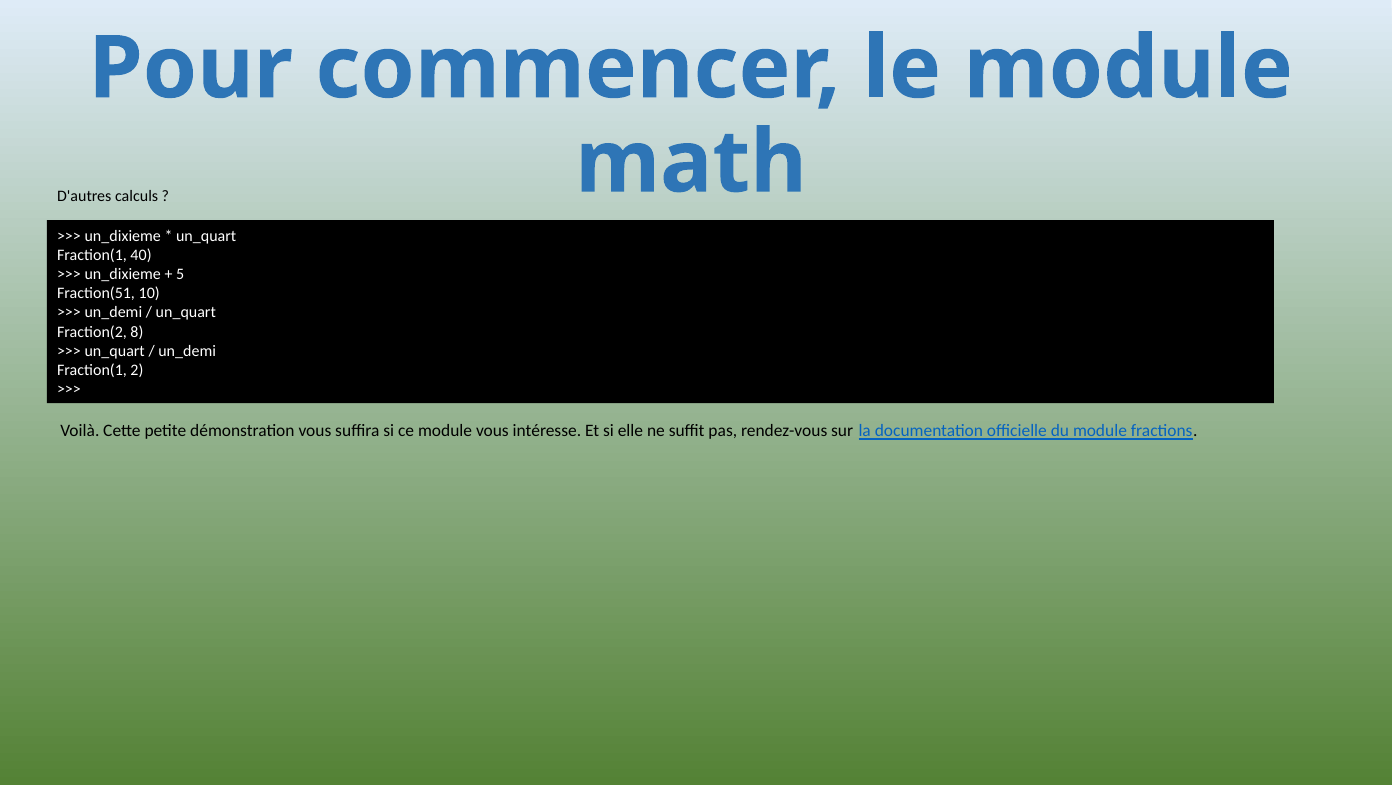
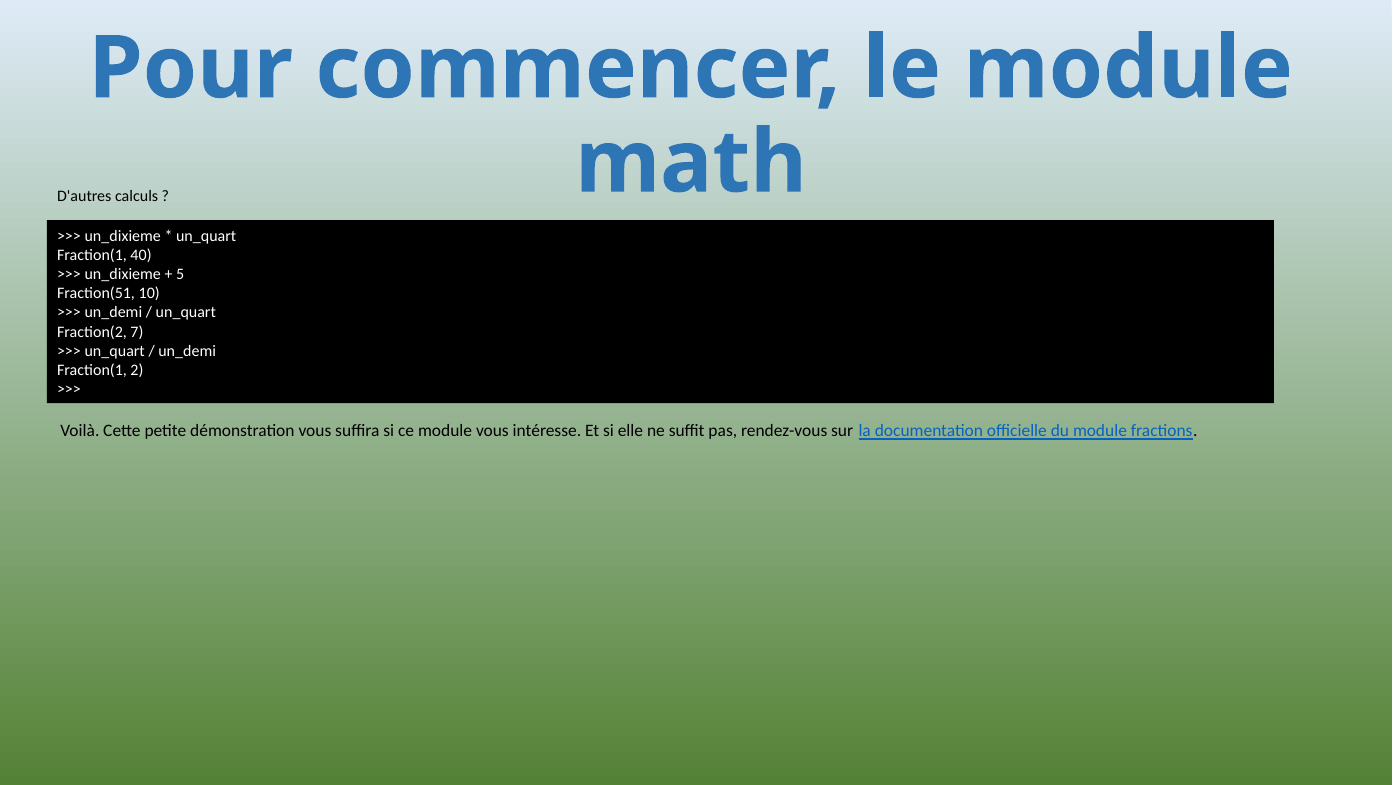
8: 8 -> 7
